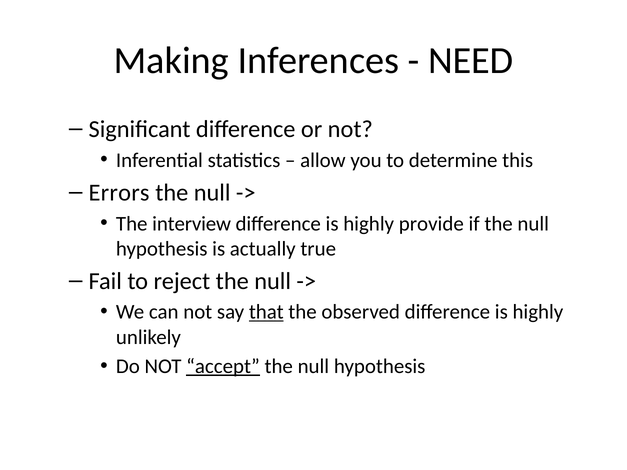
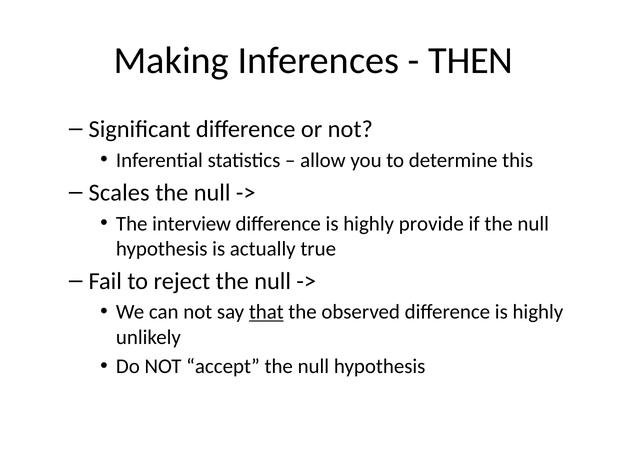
NEED: NEED -> THEN
Errors: Errors -> Scales
accept underline: present -> none
